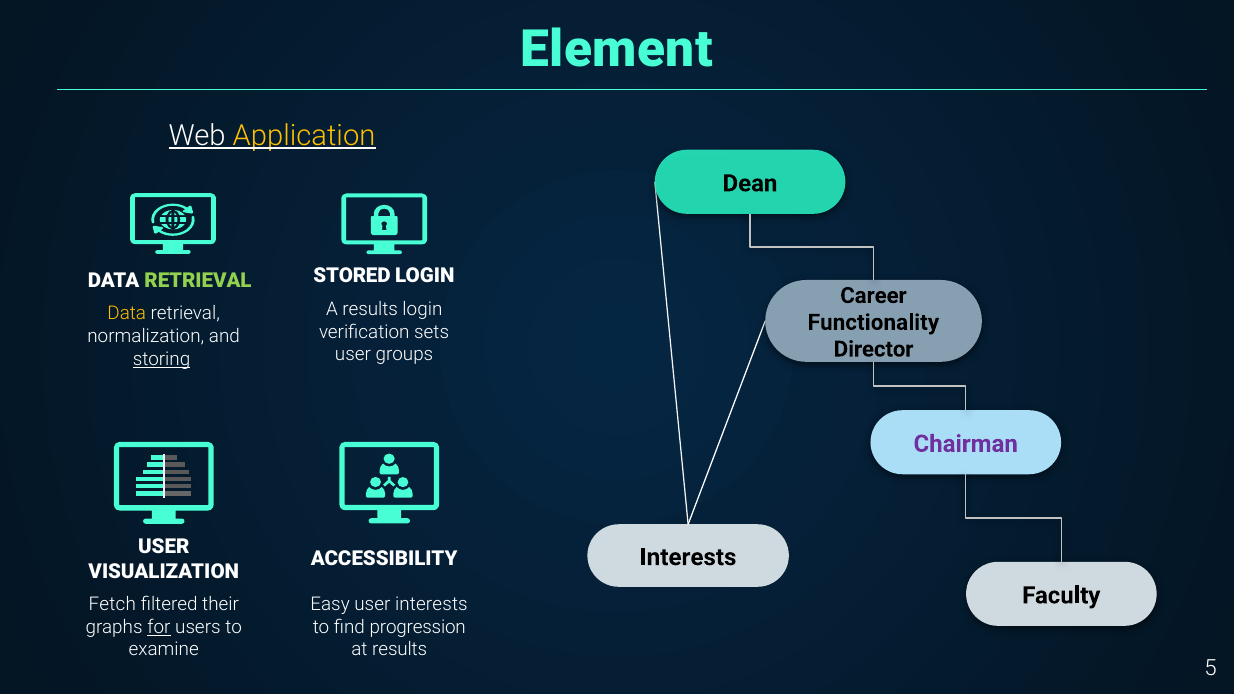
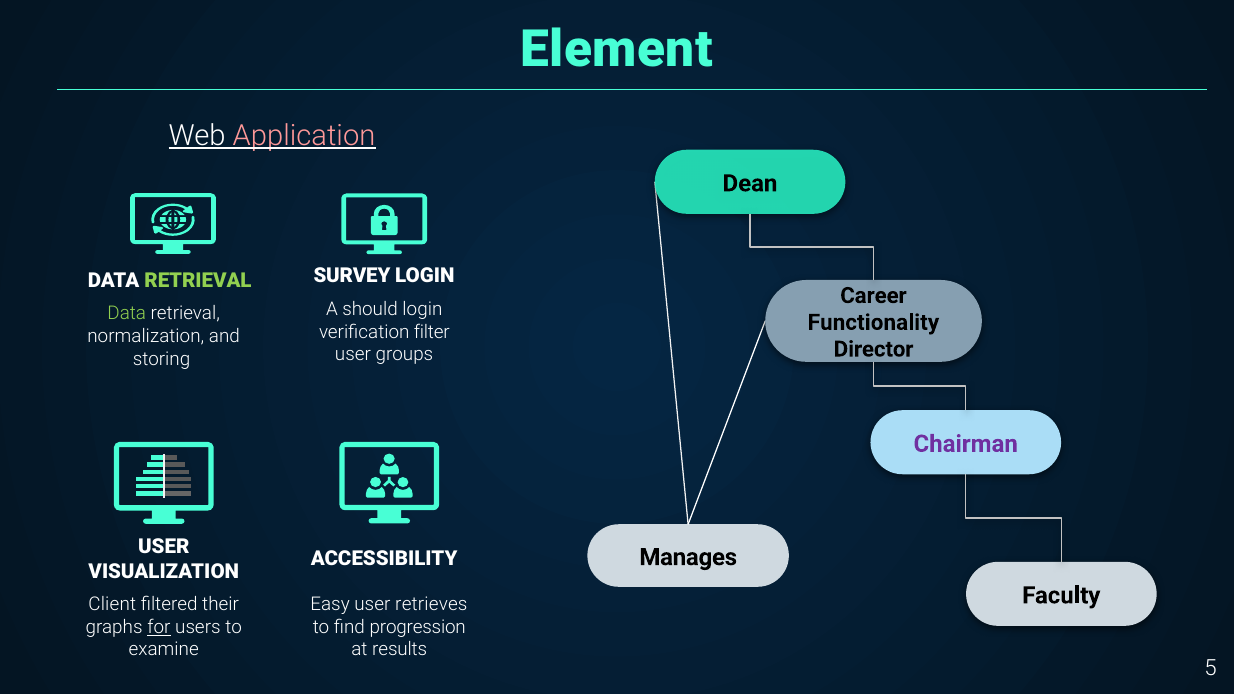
Application colour: yellow -> pink
STORED: STORED -> SURVEY
A results: results -> should
Data at (127, 314) colour: yellow -> light green
sets: sets -> filter
storing underline: present -> none
Interests at (688, 557): Interests -> Manages
user interests: interests -> retrieves
Fetch: Fetch -> Client
